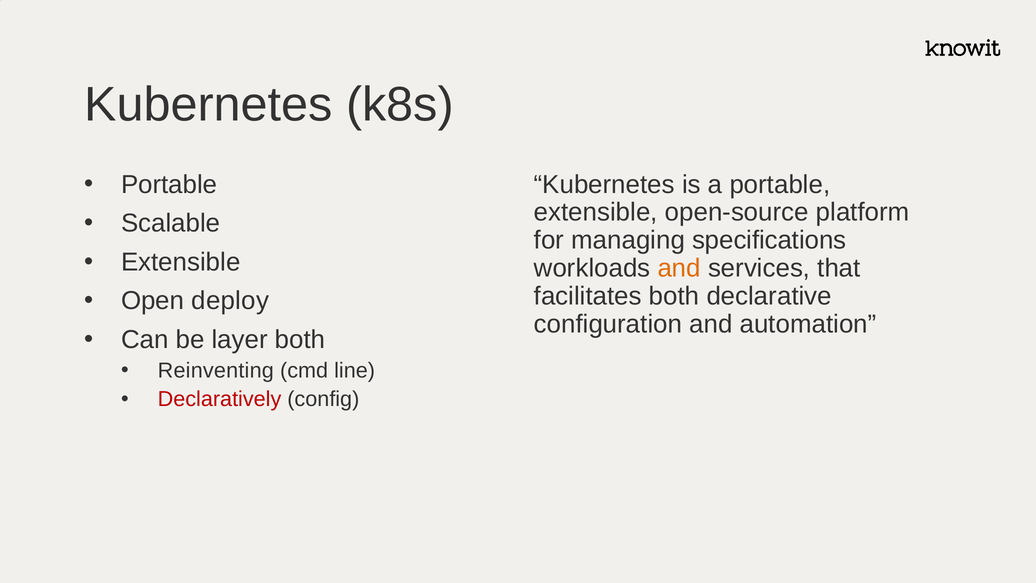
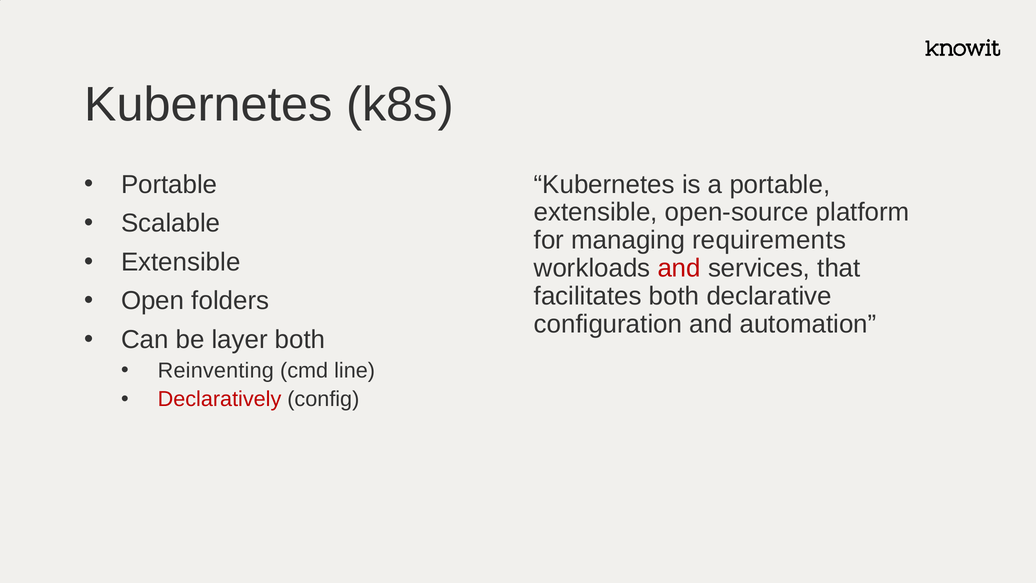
specifications: specifications -> requirements
and at (679, 268) colour: orange -> red
deploy: deploy -> folders
